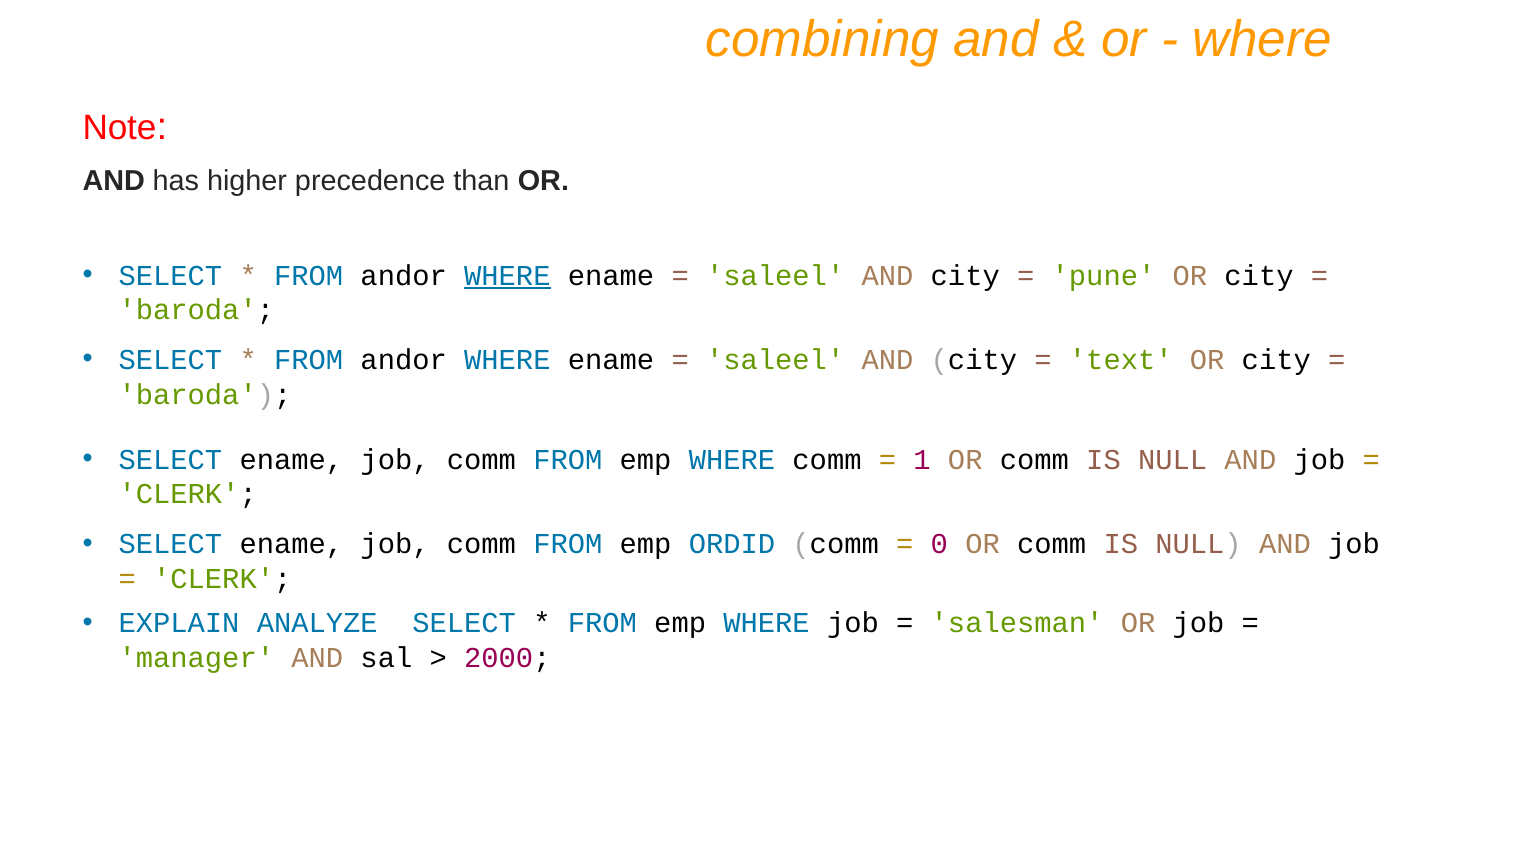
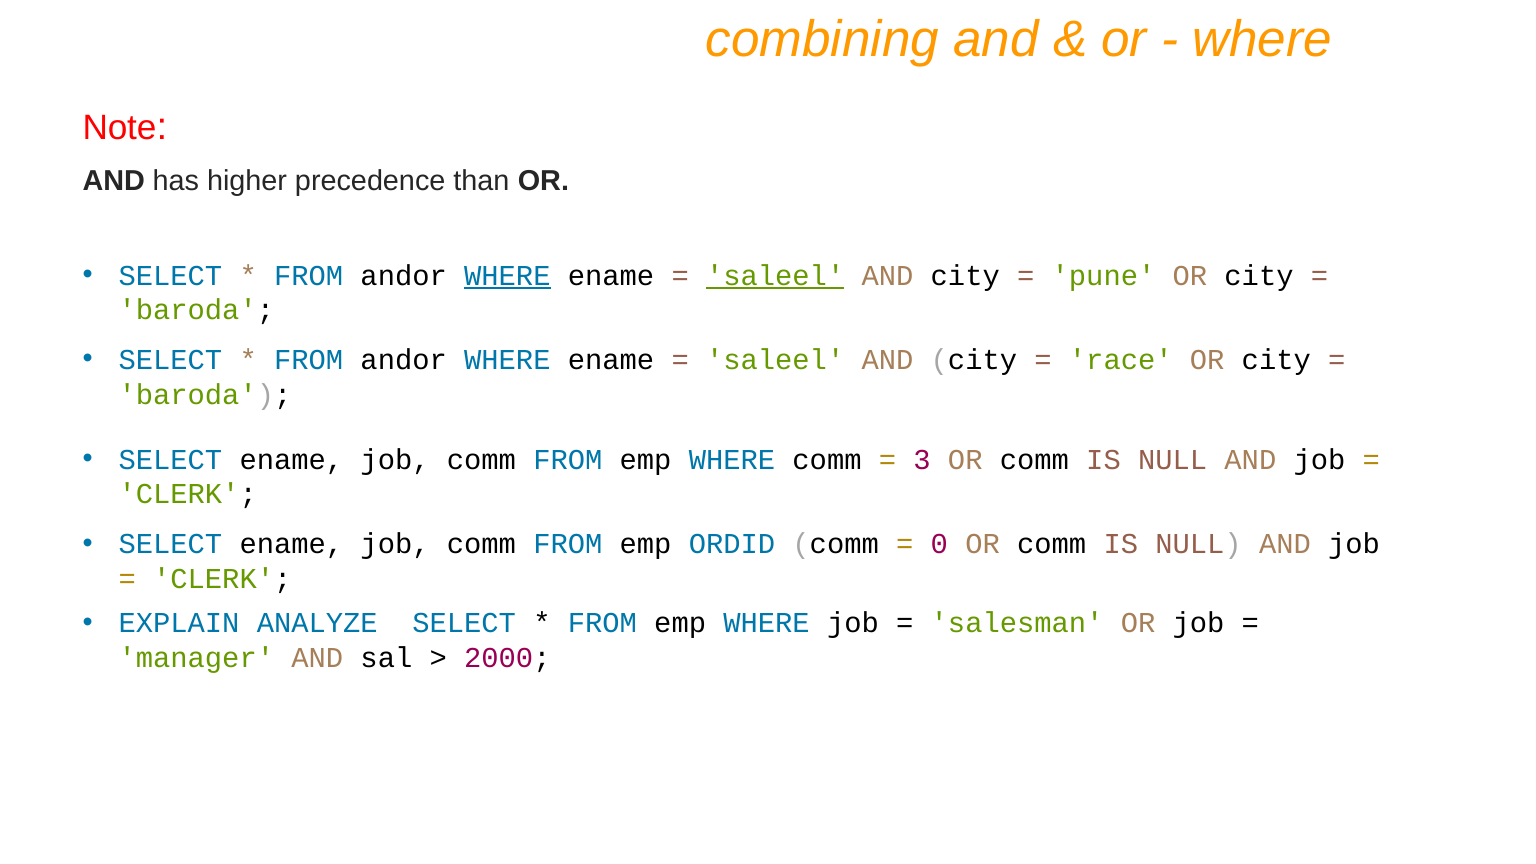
saleel at (775, 275) underline: none -> present
text: text -> race
1: 1 -> 3
